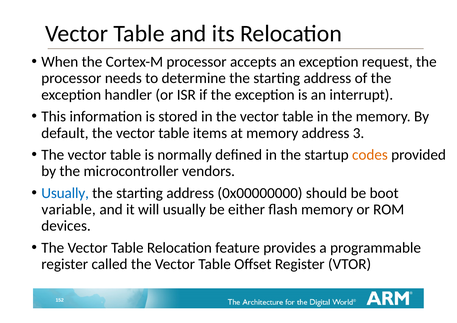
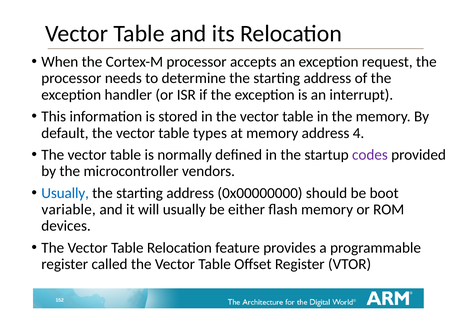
items: items -> types
3: 3 -> 4
codes colour: orange -> purple
